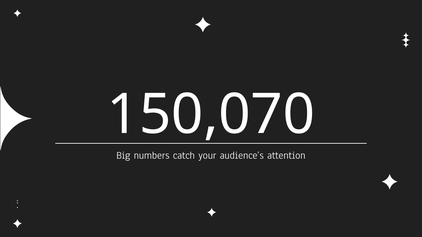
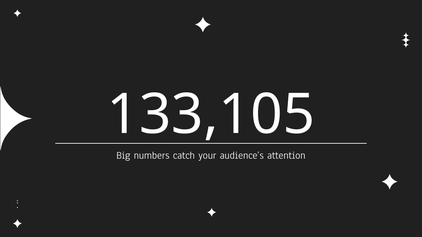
150,070: 150,070 -> 133,105
